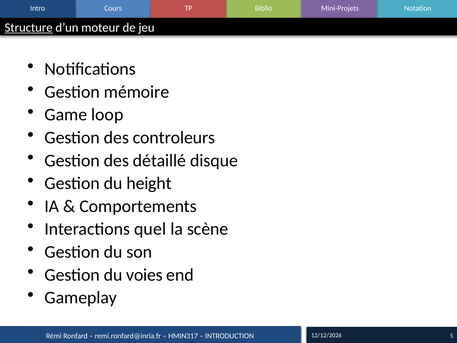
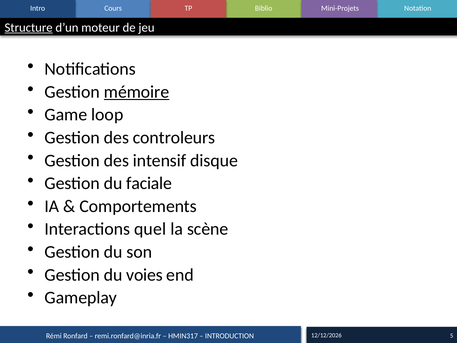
mémoire underline: none -> present
détaillé: détaillé -> intensif
height: height -> faciale
